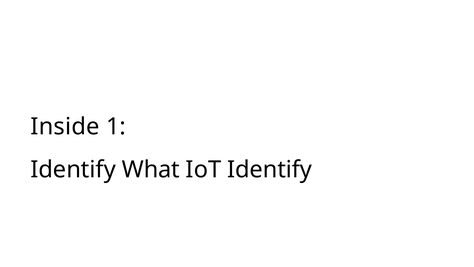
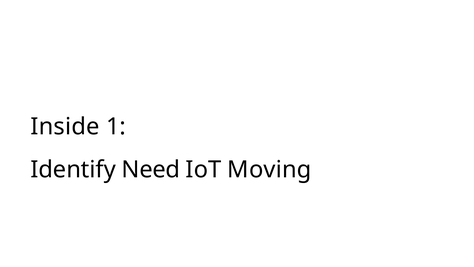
What: What -> Need
IoT Identify: Identify -> Moving
